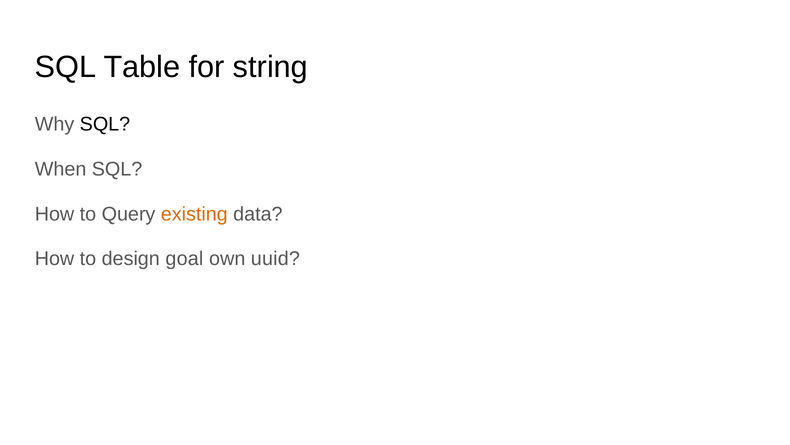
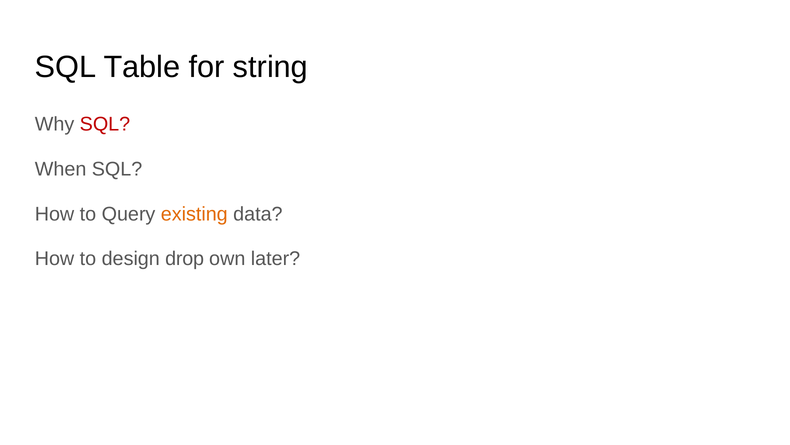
SQL at (105, 124) colour: black -> red
goal: goal -> drop
uuid: uuid -> later
